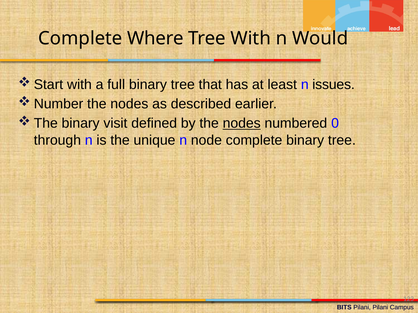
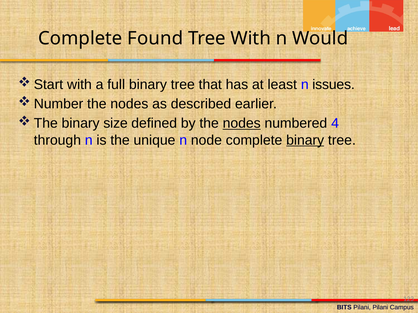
Where: Where -> Found
visit: visit -> size
0: 0 -> 4
binary at (305, 140) underline: none -> present
